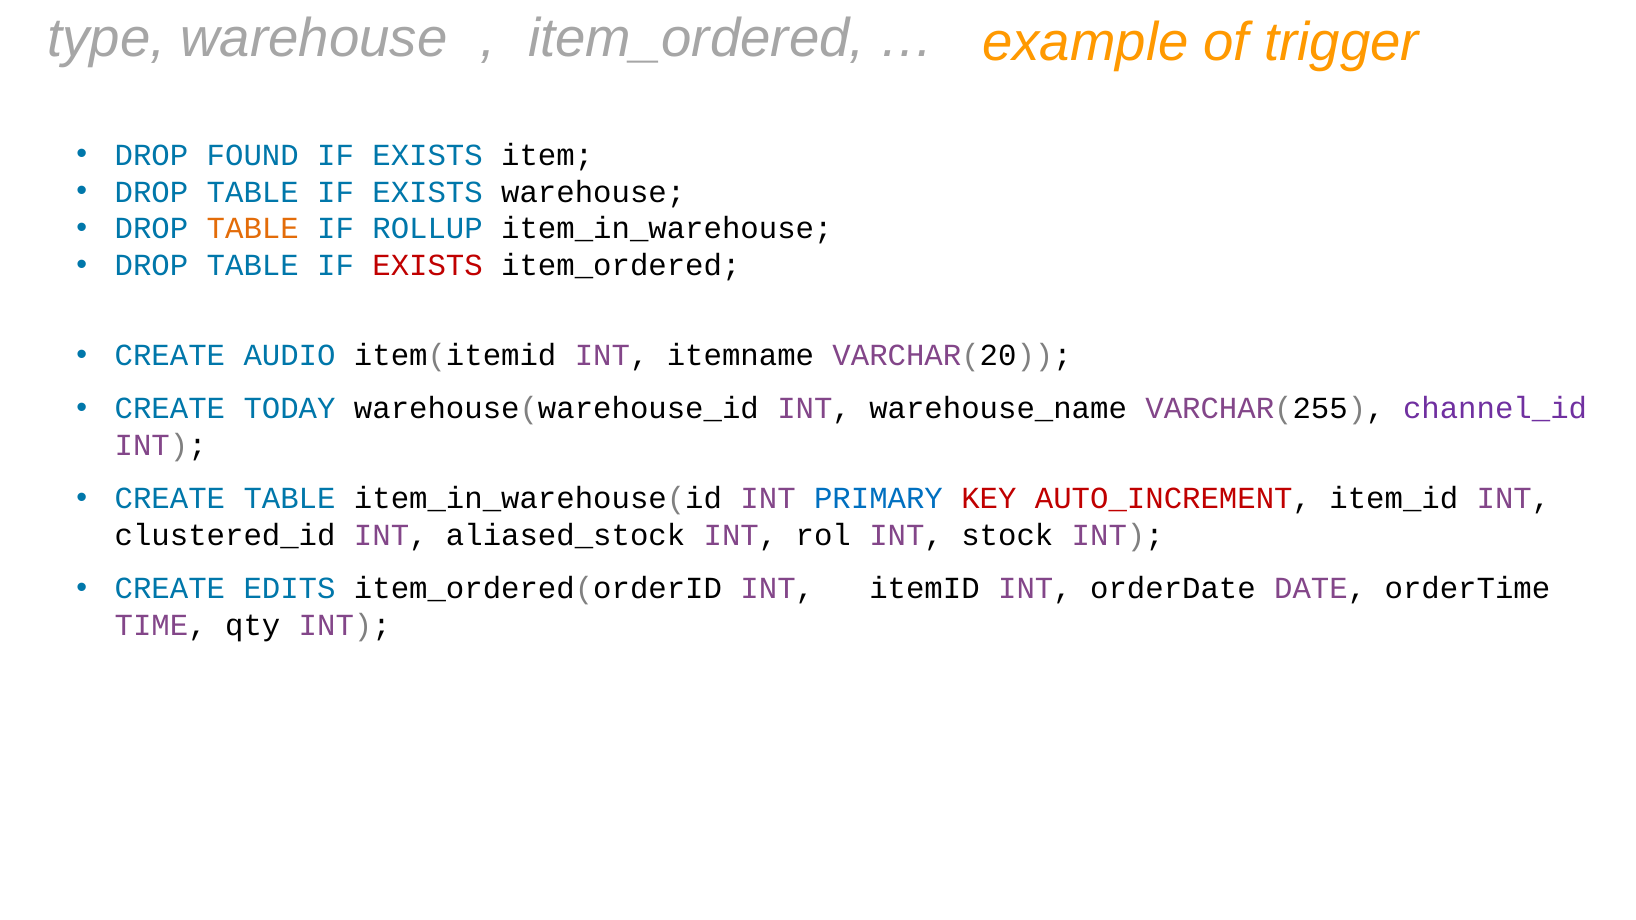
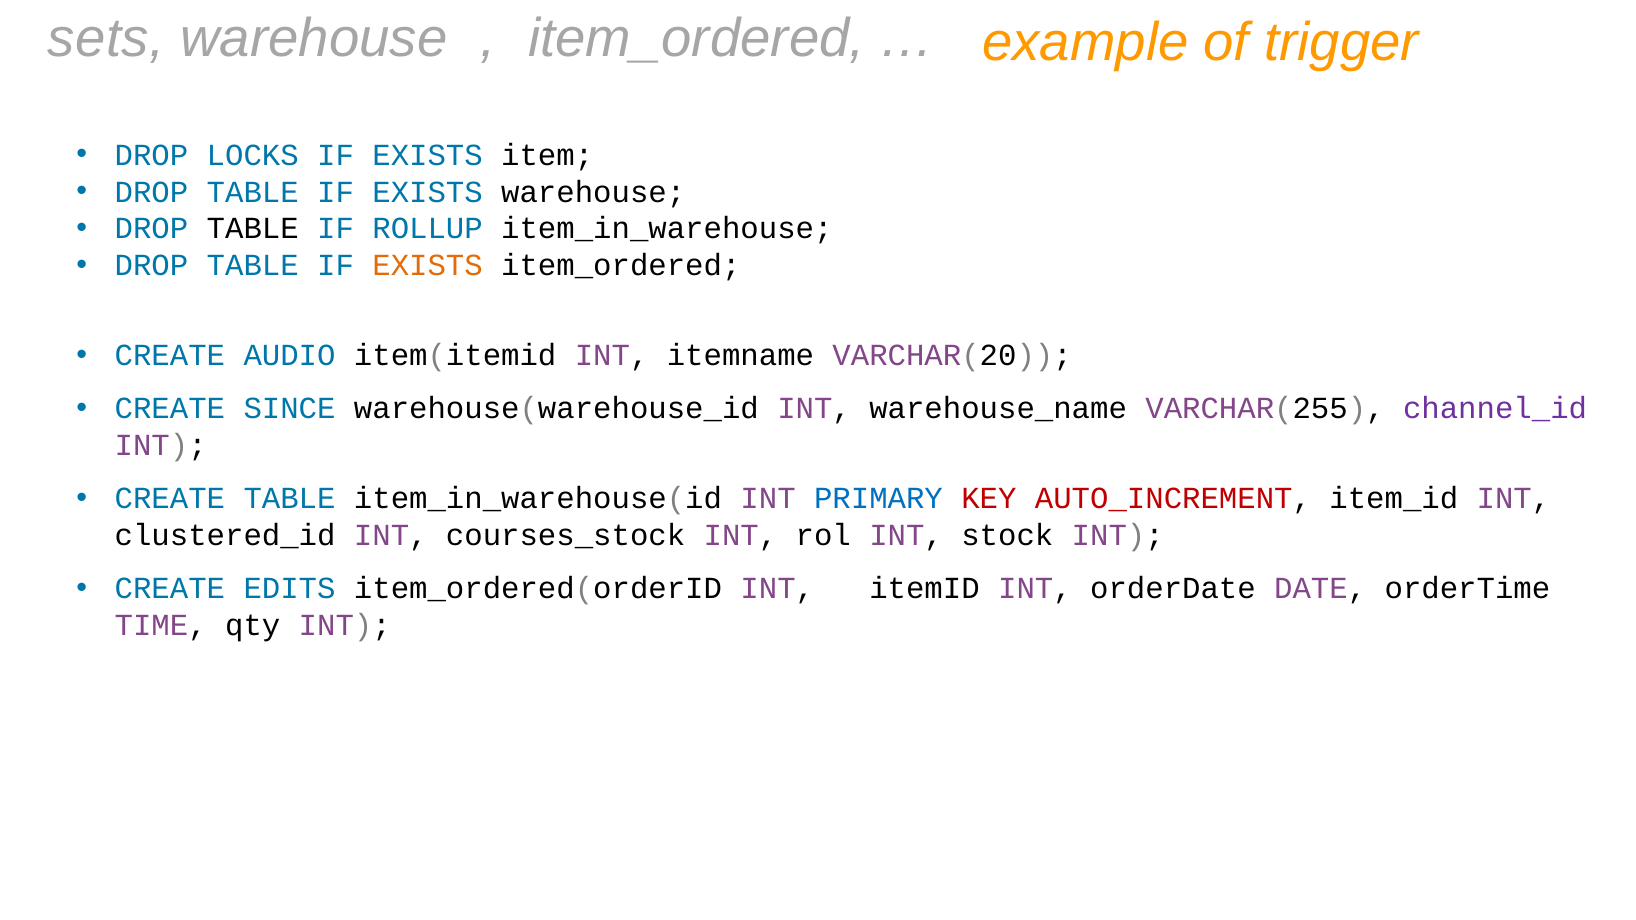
type: type -> sets
FOUND: FOUND -> LOCKS
TABLE at (253, 229) colour: orange -> black
EXISTS at (428, 266) colour: red -> orange
TODAY: TODAY -> SINCE
aliased_stock: aliased_stock -> courses_stock
